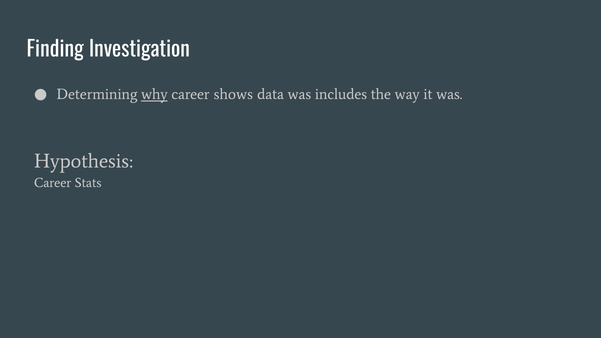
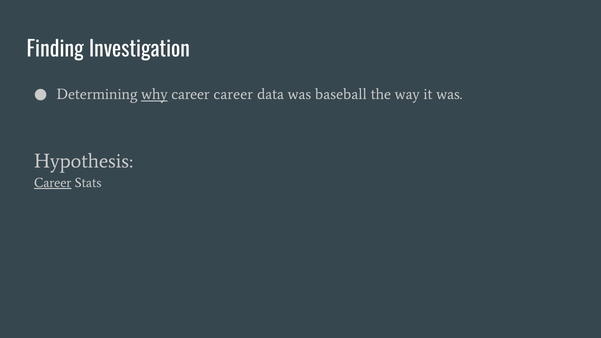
career shows: shows -> career
includes: includes -> baseball
Career at (53, 183) underline: none -> present
